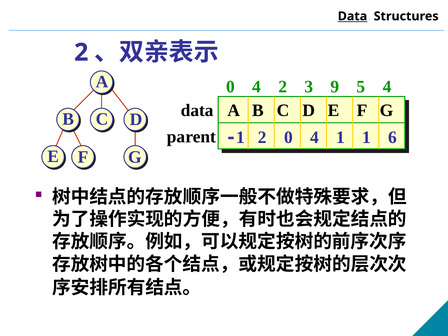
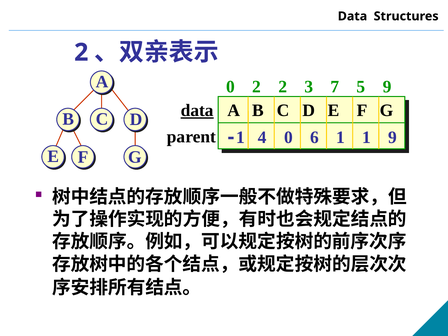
Data at (352, 16) underline: present -> none
4 at (257, 87): 4 -> 2
9: 9 -> 7
5 4: 4 -> 9
data at (197, 111) underline: none -> present
-1 2: 2 -> 4
4 at (314, 137): 4 -> 6
1 6: 6 -> 9
